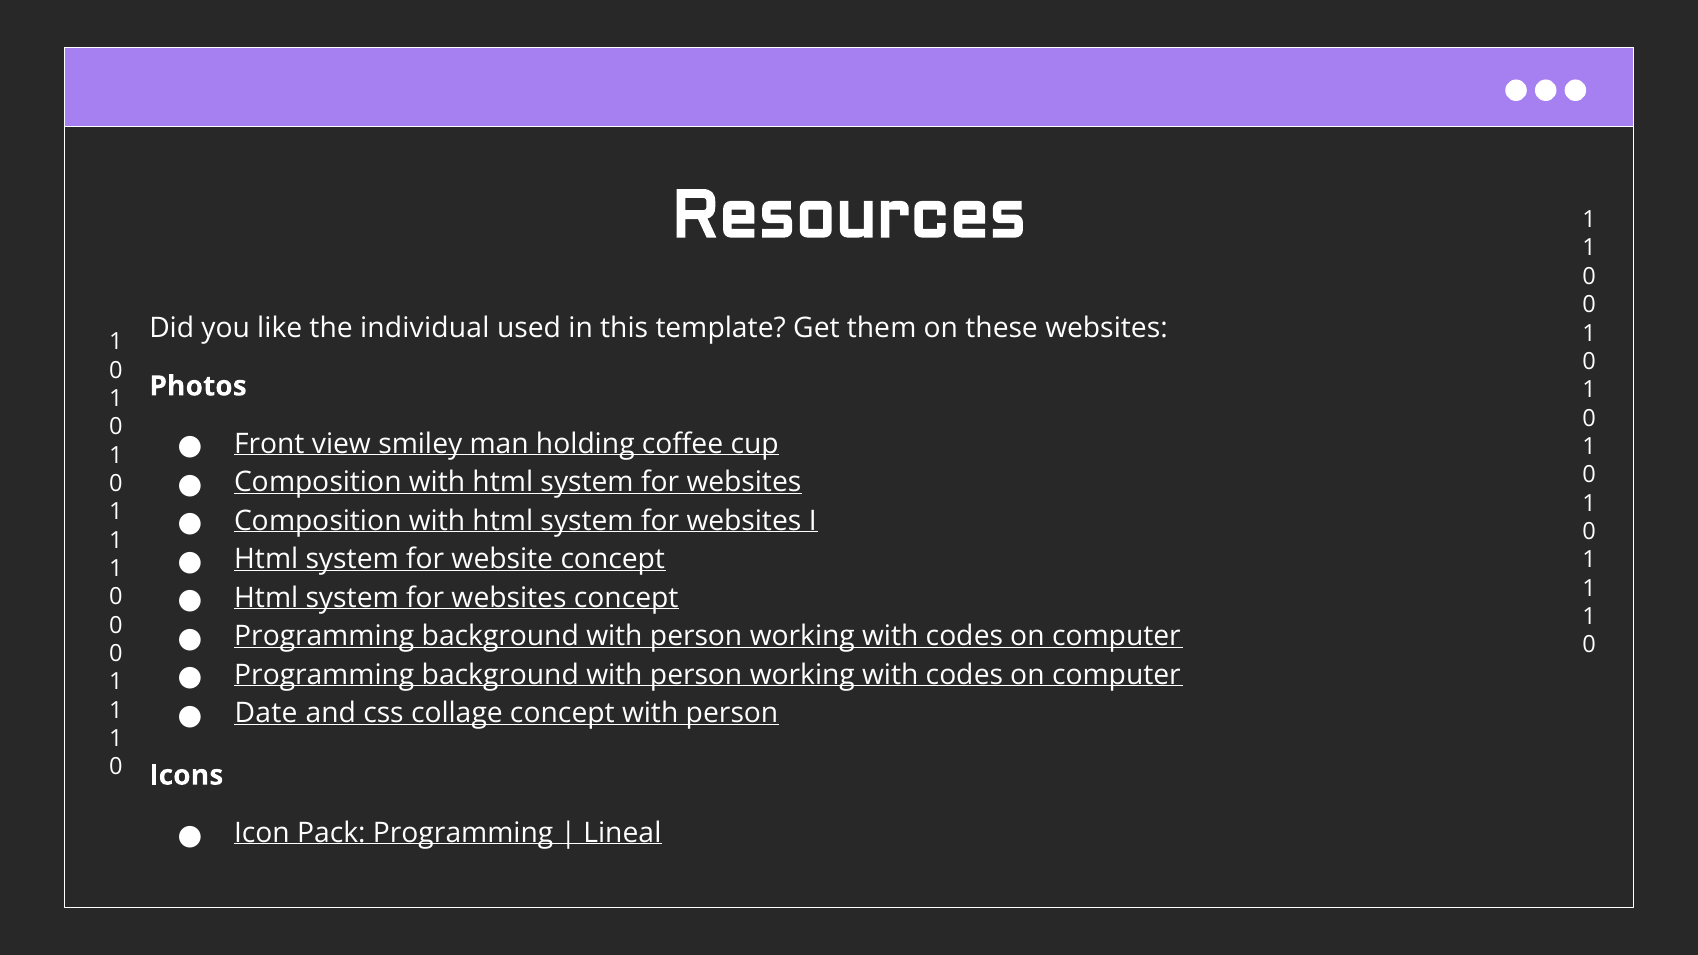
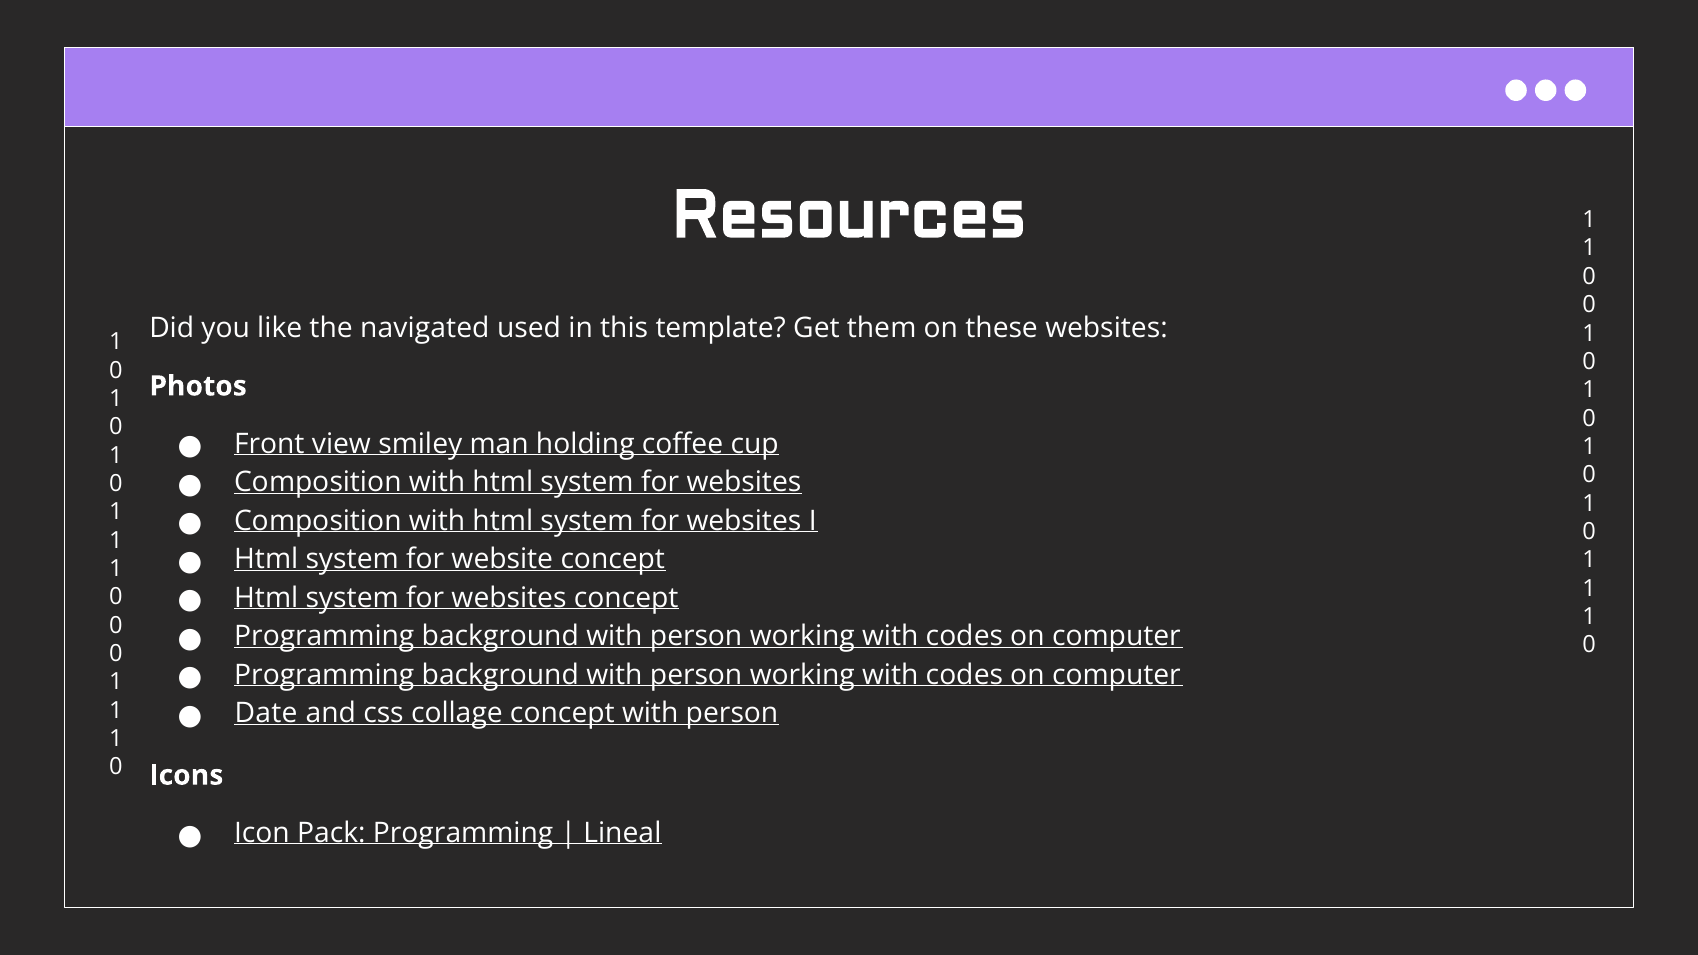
individual: individual -> navigated
